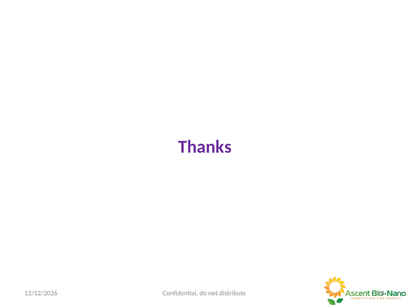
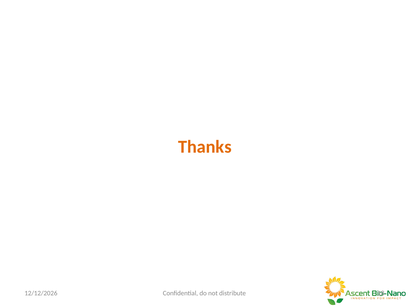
Thanks colour: purple -> orange
